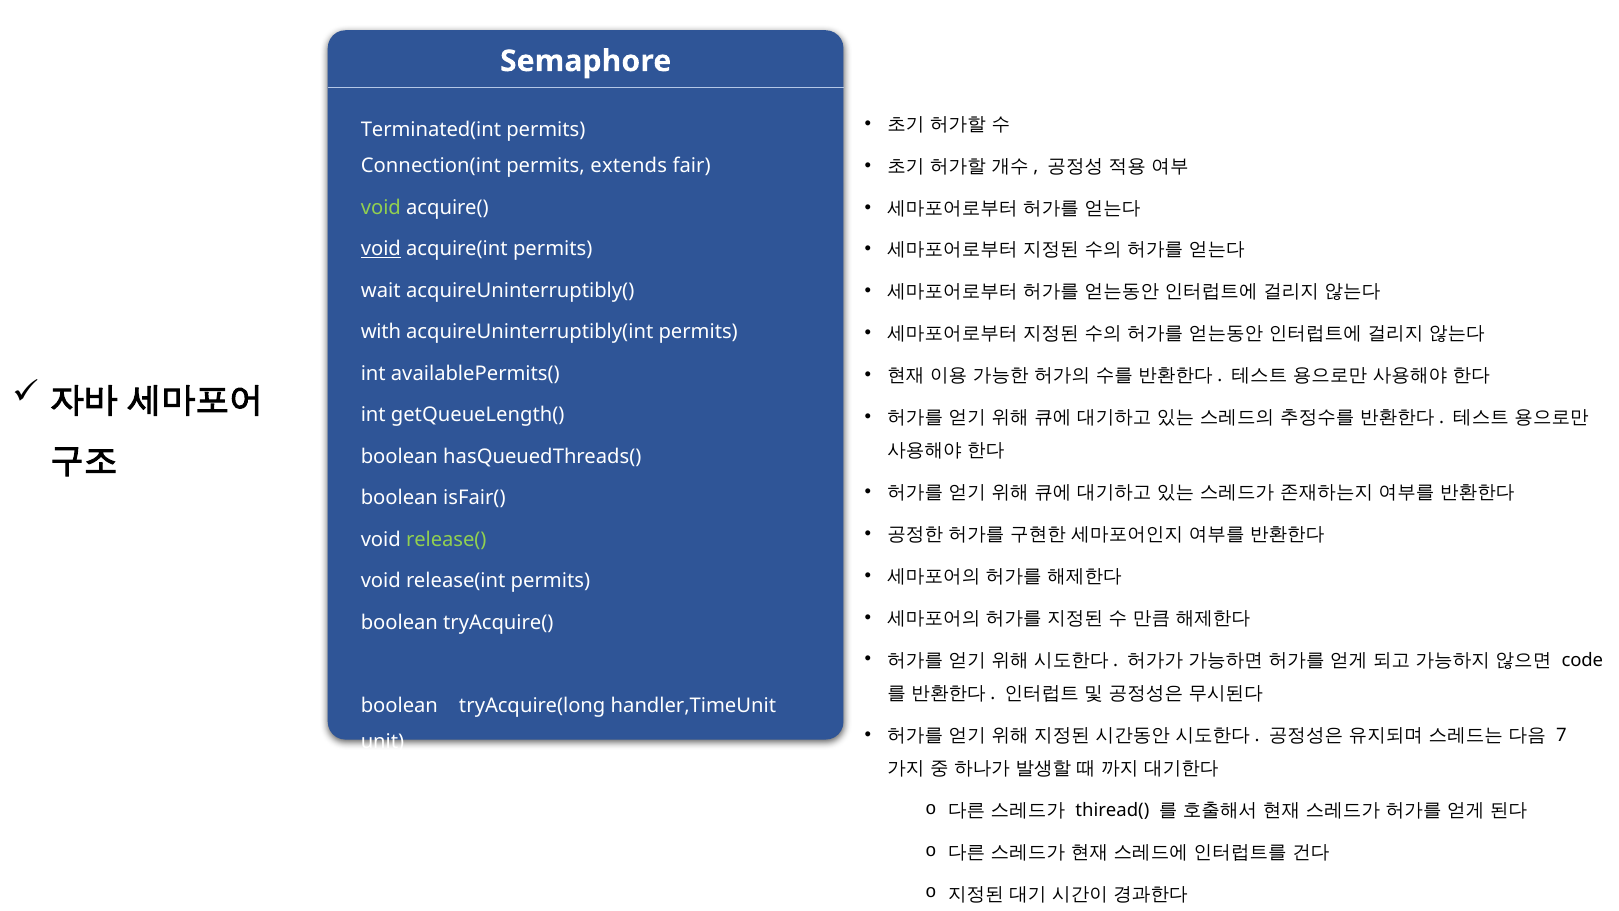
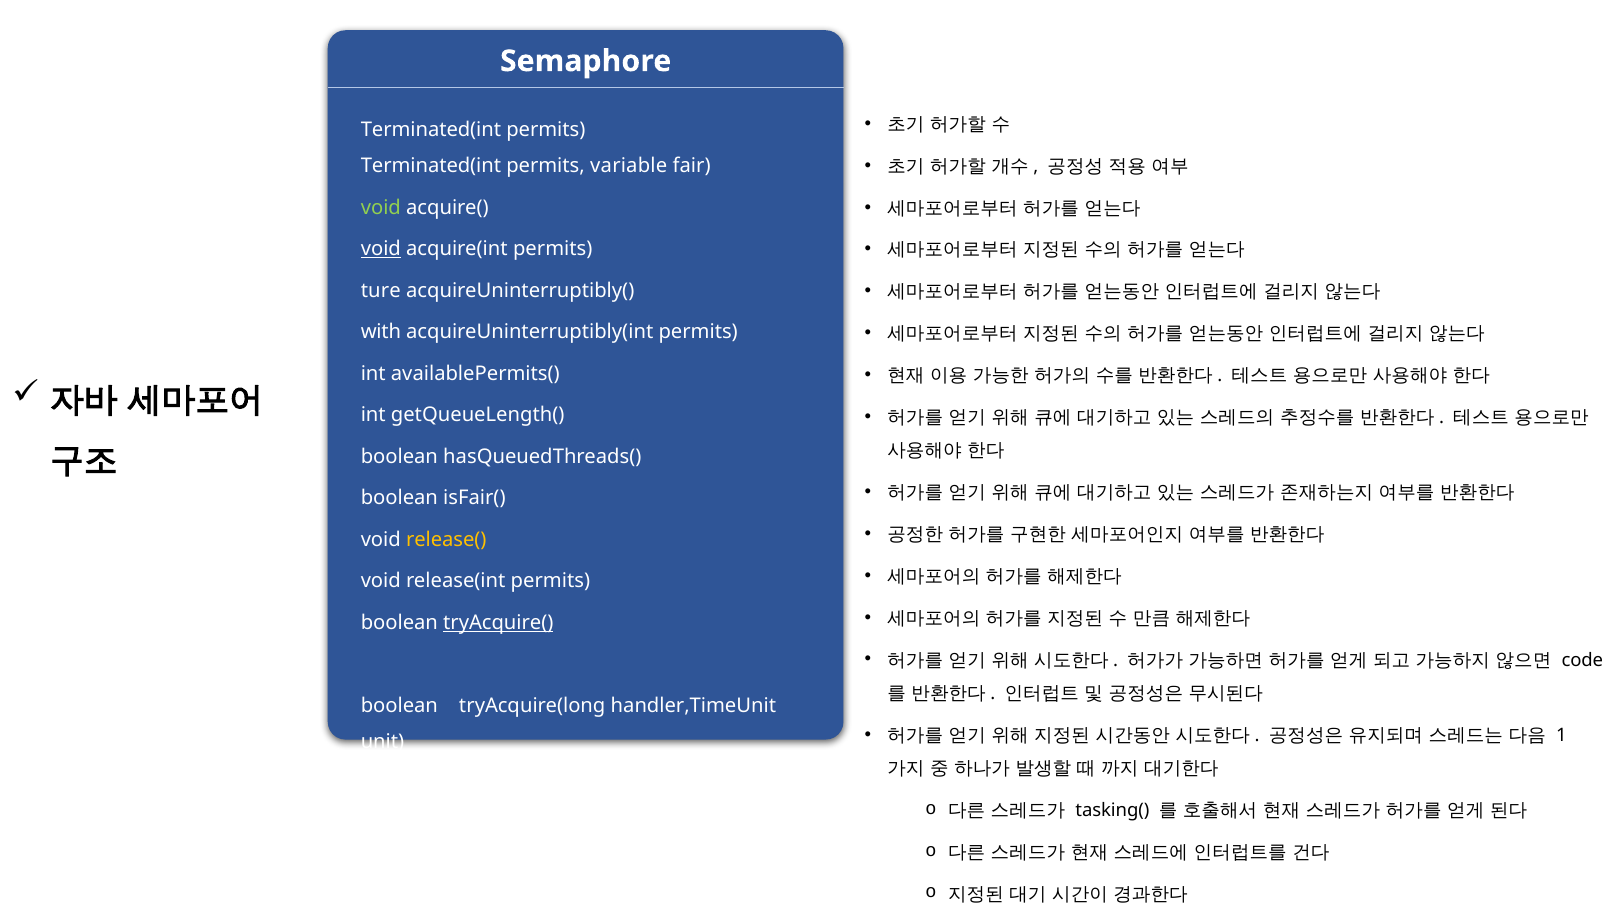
Connection(int at (431, 166): Connection(int -> Terminated(int
extends: extends -> variable
wait: wait -> ture
release( colour: light green -> yellow
tryAcquire( underline: none -> present
7: 7 -> 1
thiread(: thiread( -> tasking(
